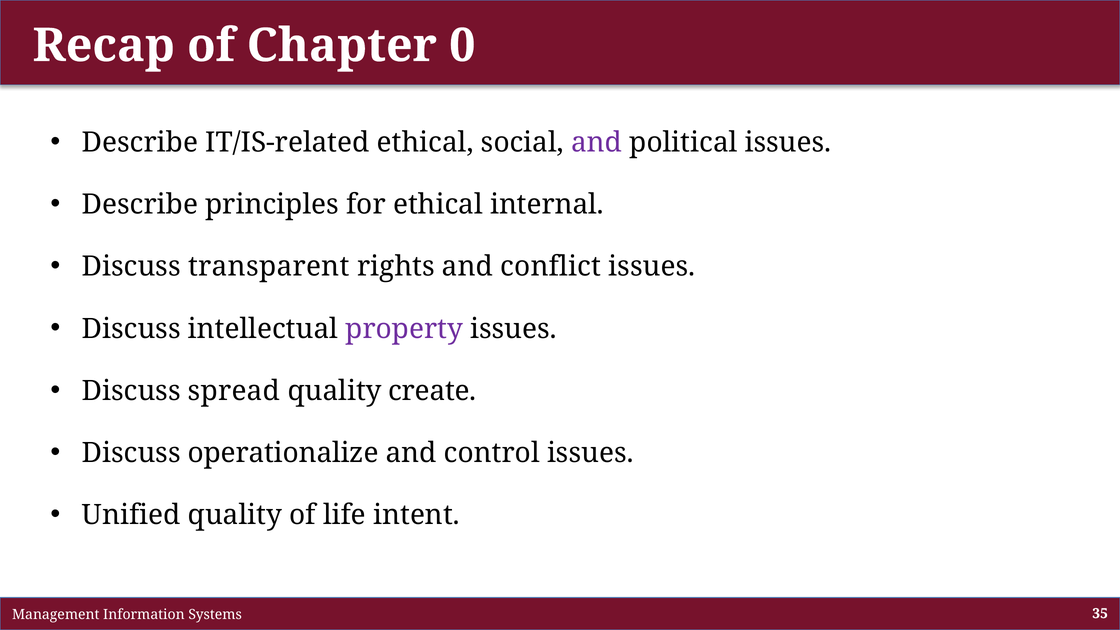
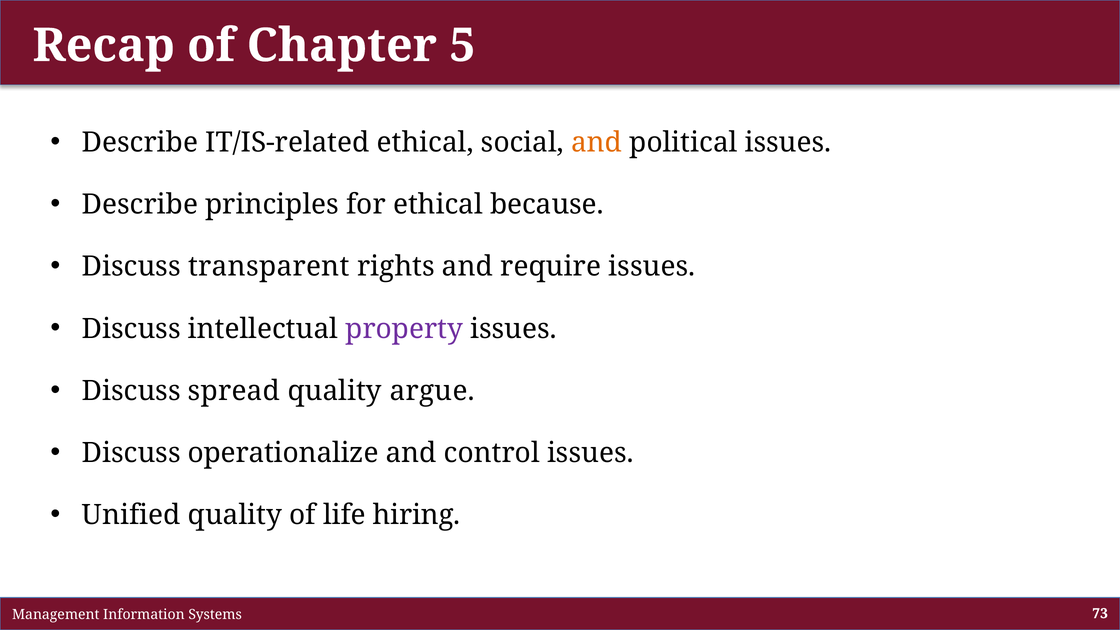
0: 0 -> 5
and at (597, 143) colour: purple -> orange
internal: internal -> because
conflict: conflict -> require
create: create -> argue
intent: intent -> hiring
35: 35 -> 73
